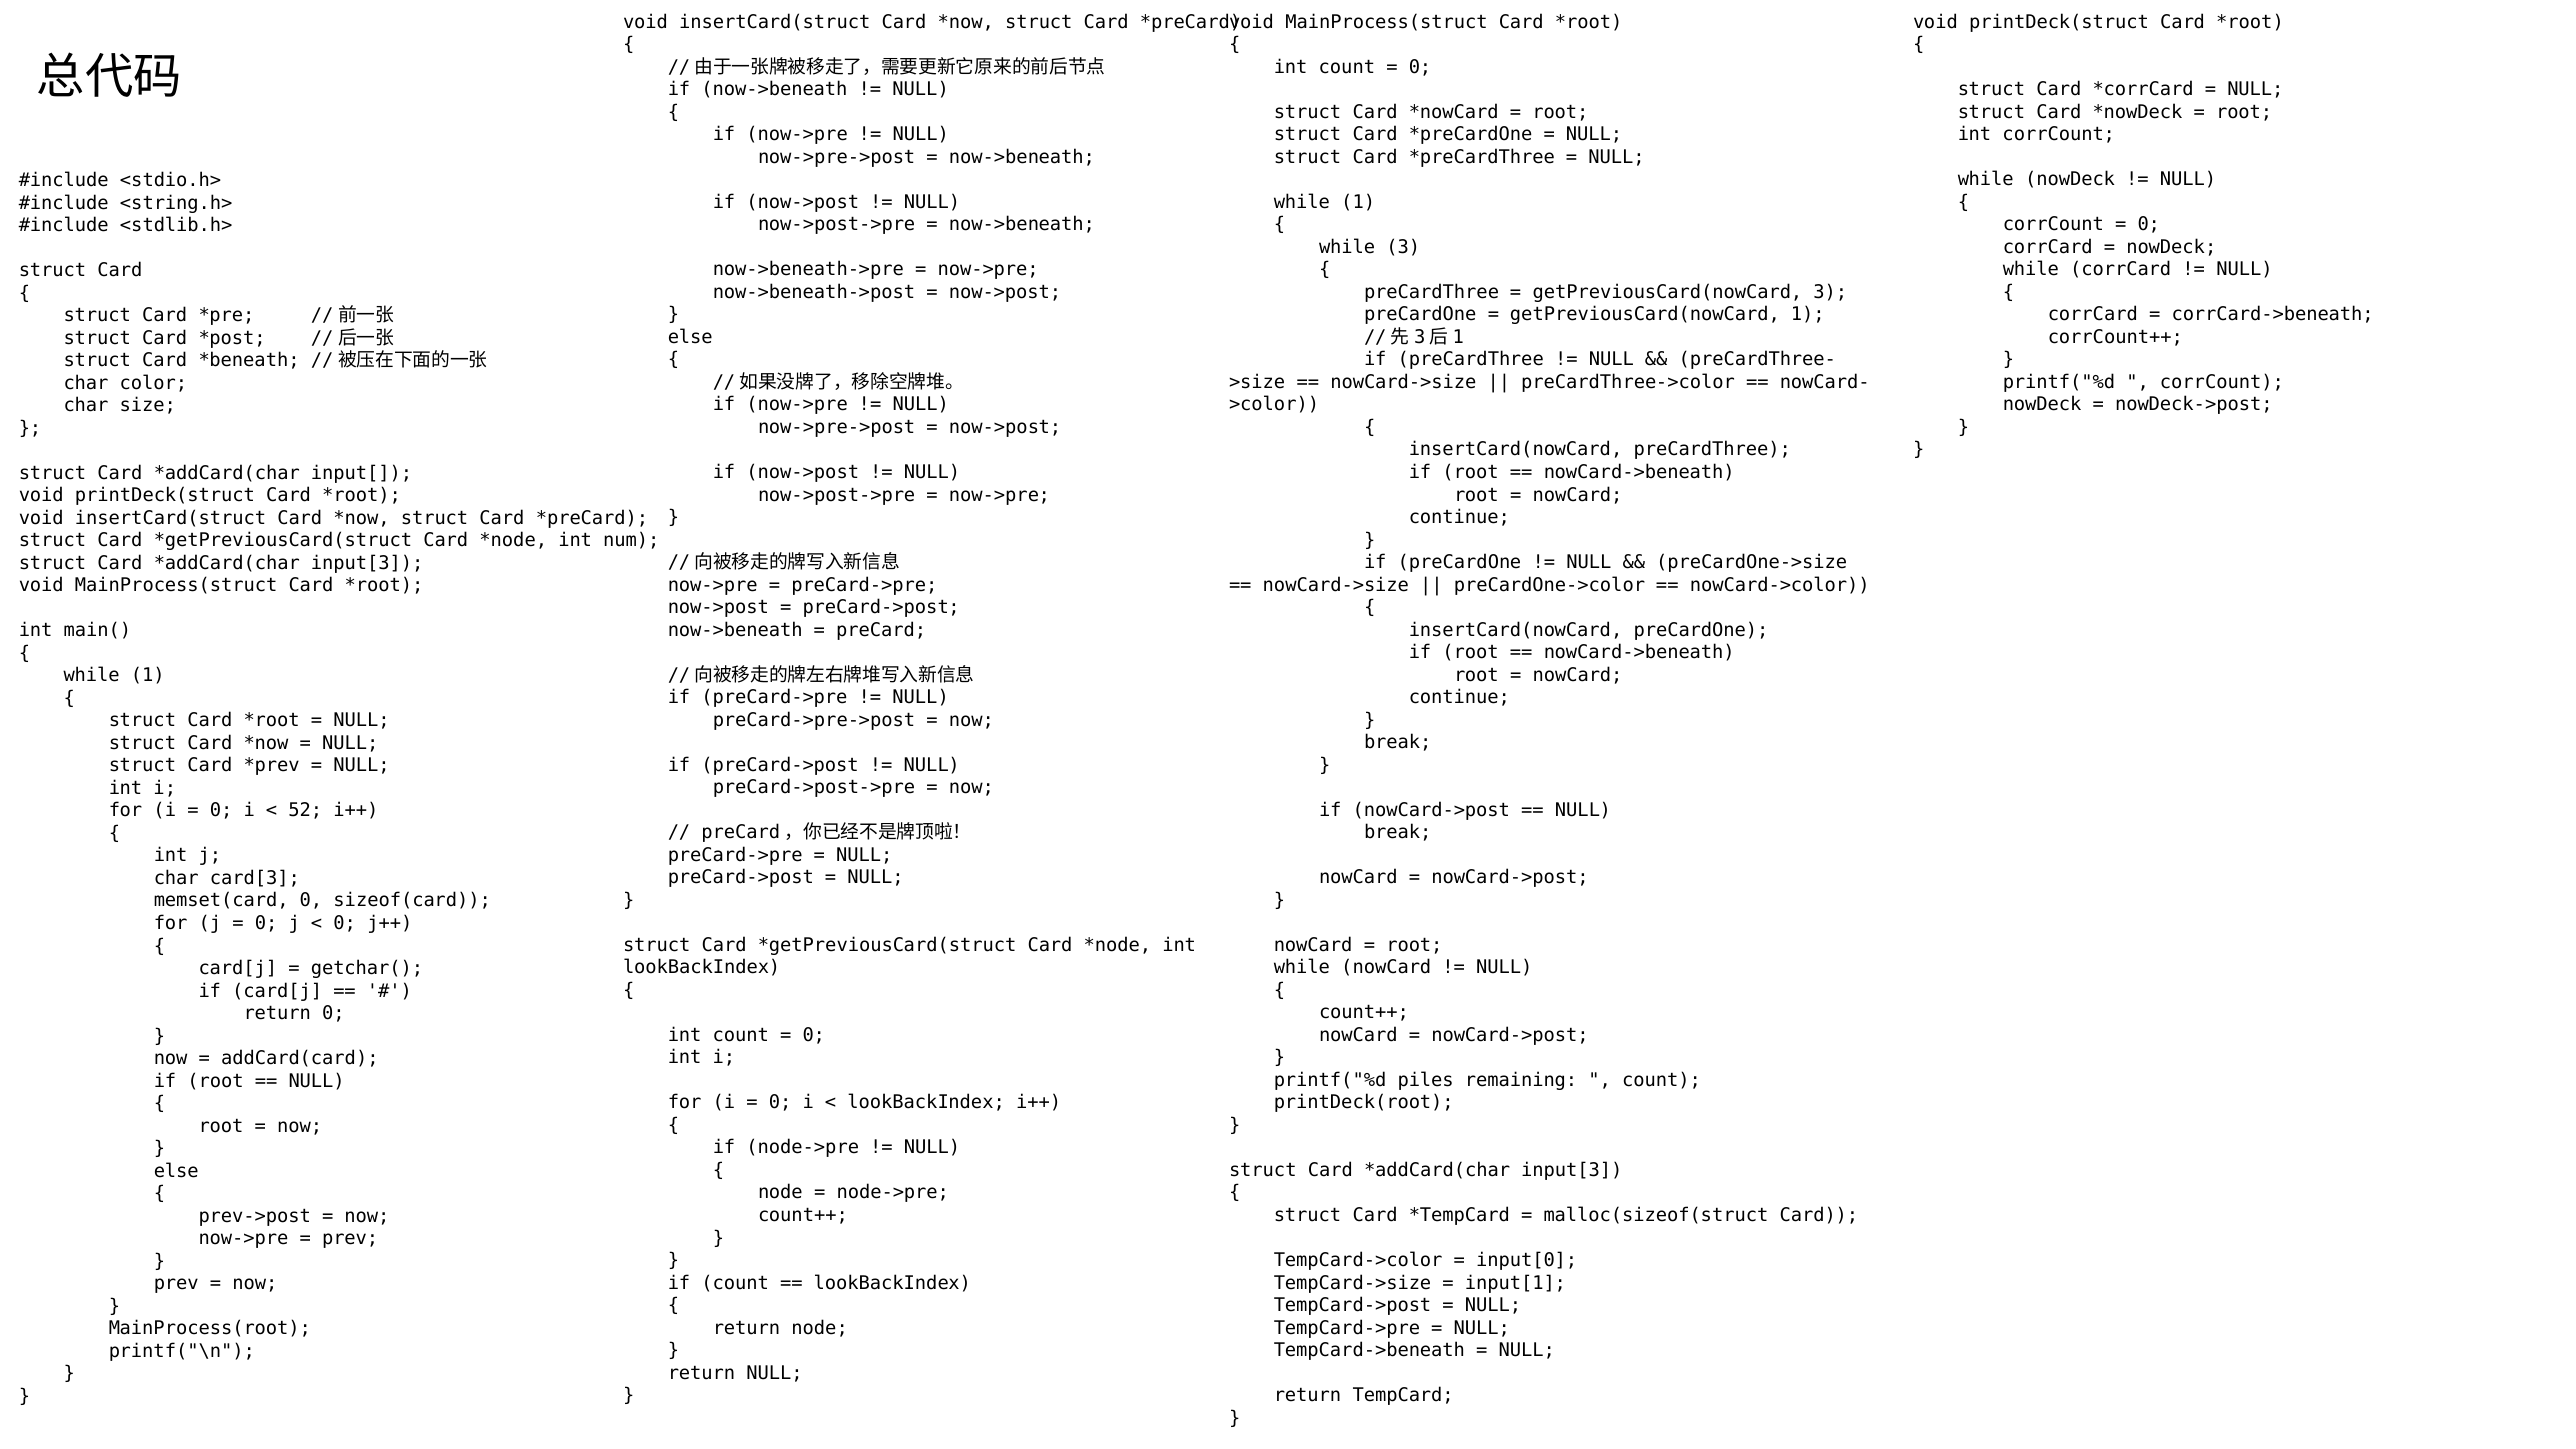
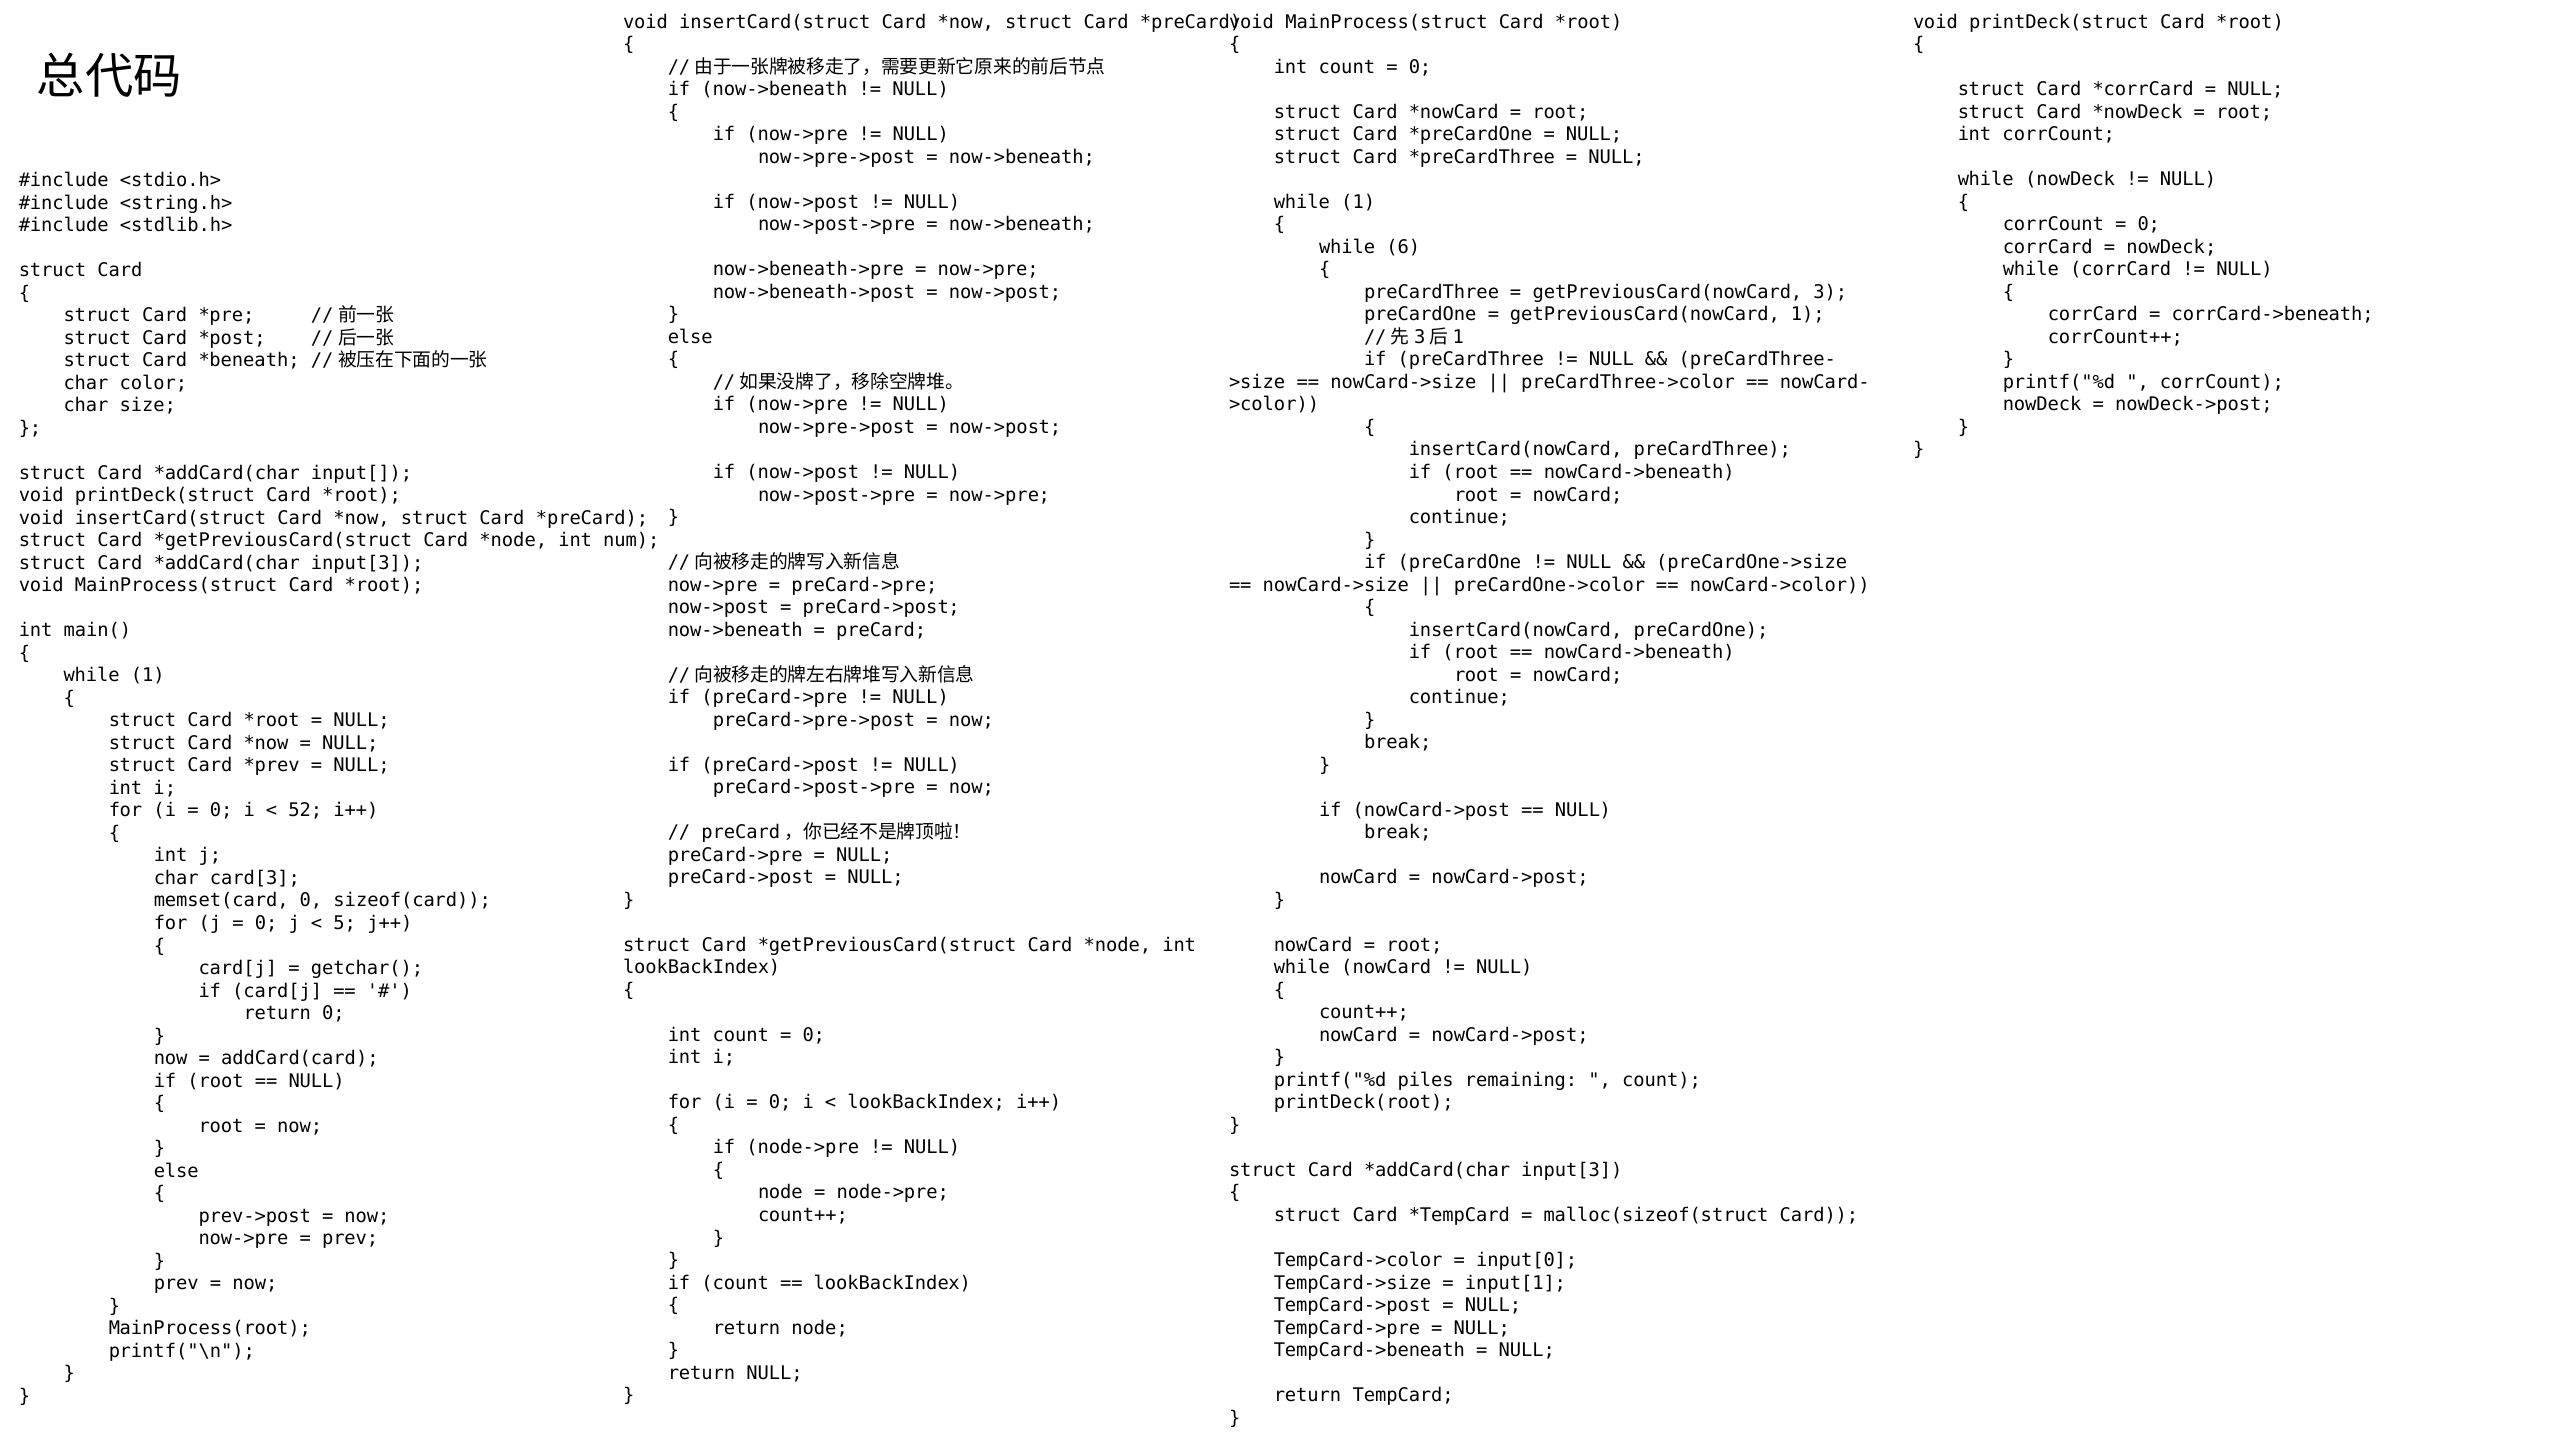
while 3: 3 -> 6
0 at (345, 923): 0 -> 5
